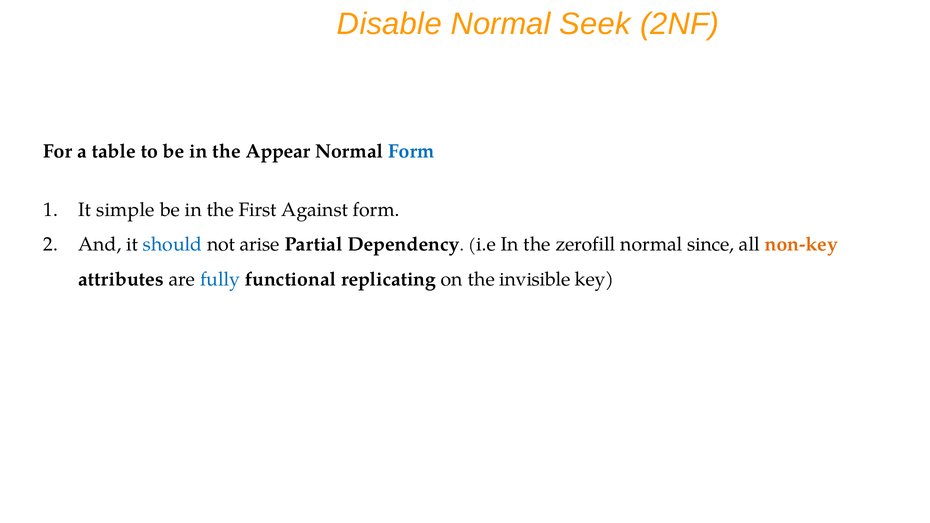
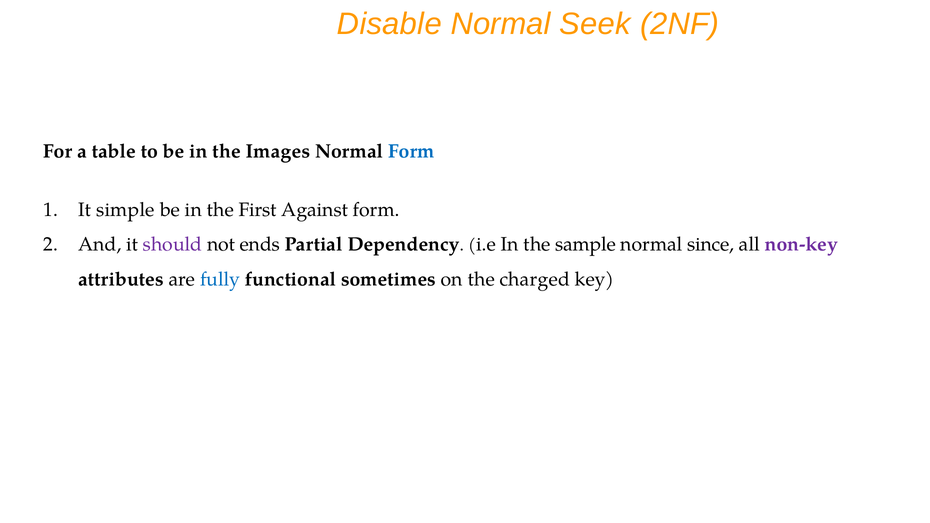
Appear: Appear -> Images
should colour: blue -> purple
arise: arise -> ends
zerofill: zerofill -> sample
non-key colour: orange -> purple
replicating: replicating -> sometimes
invisible: invisible -> charged
